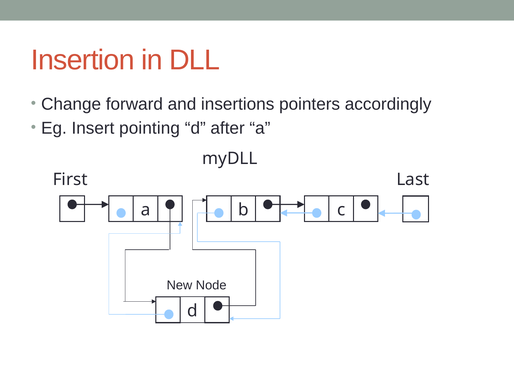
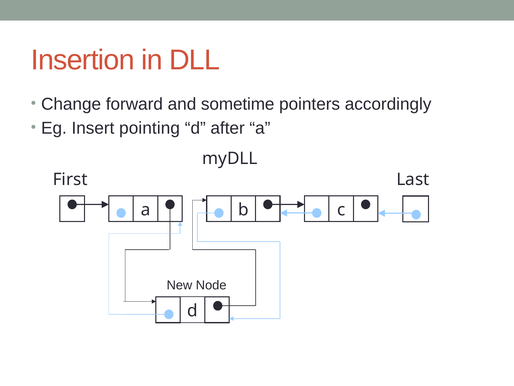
insertions: insertions -> sometime
